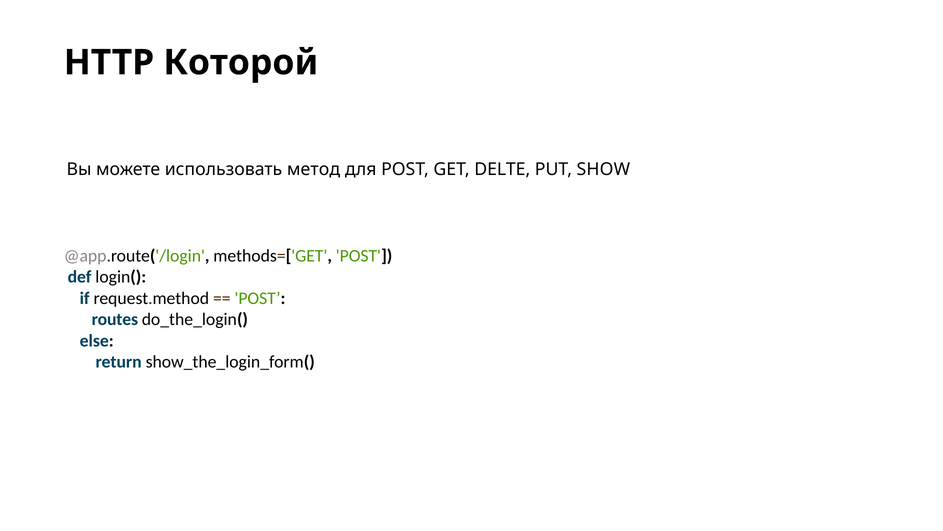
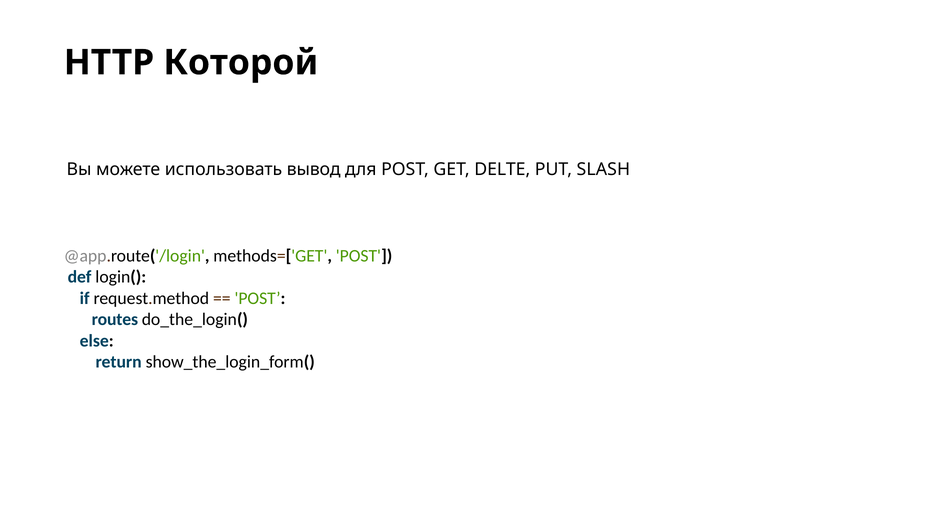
метод: метод -> вывод
SHOW: SHOW -> SLASH
